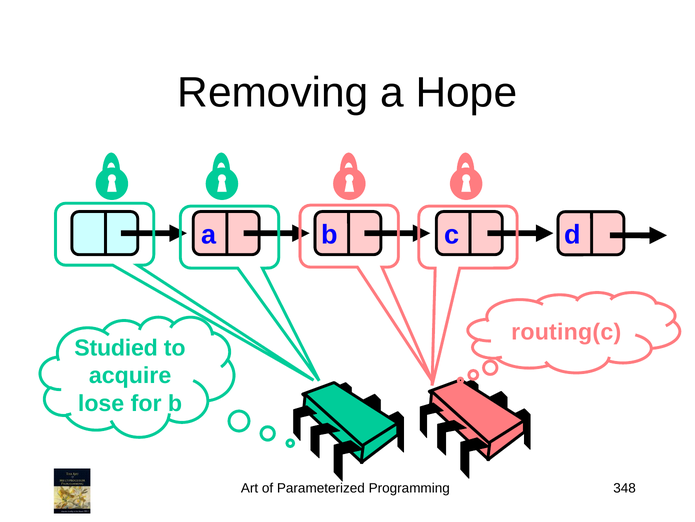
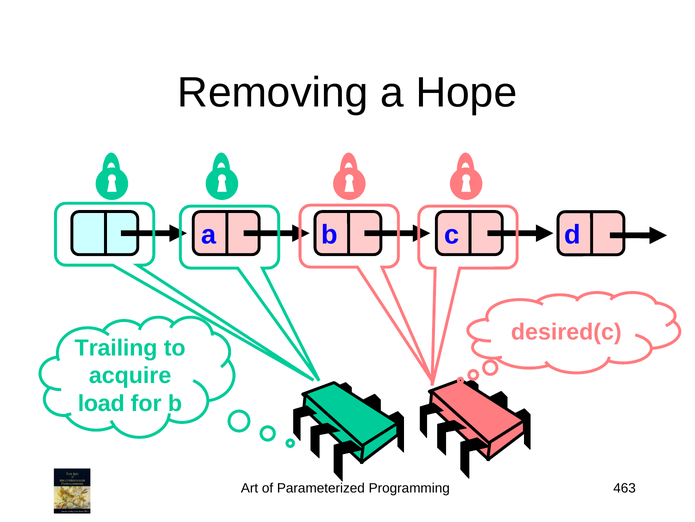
routing(c: routing(c -> desired(c
Studied: Studied -> Trailing
lose: lose -> load
348: 348 -> 463
